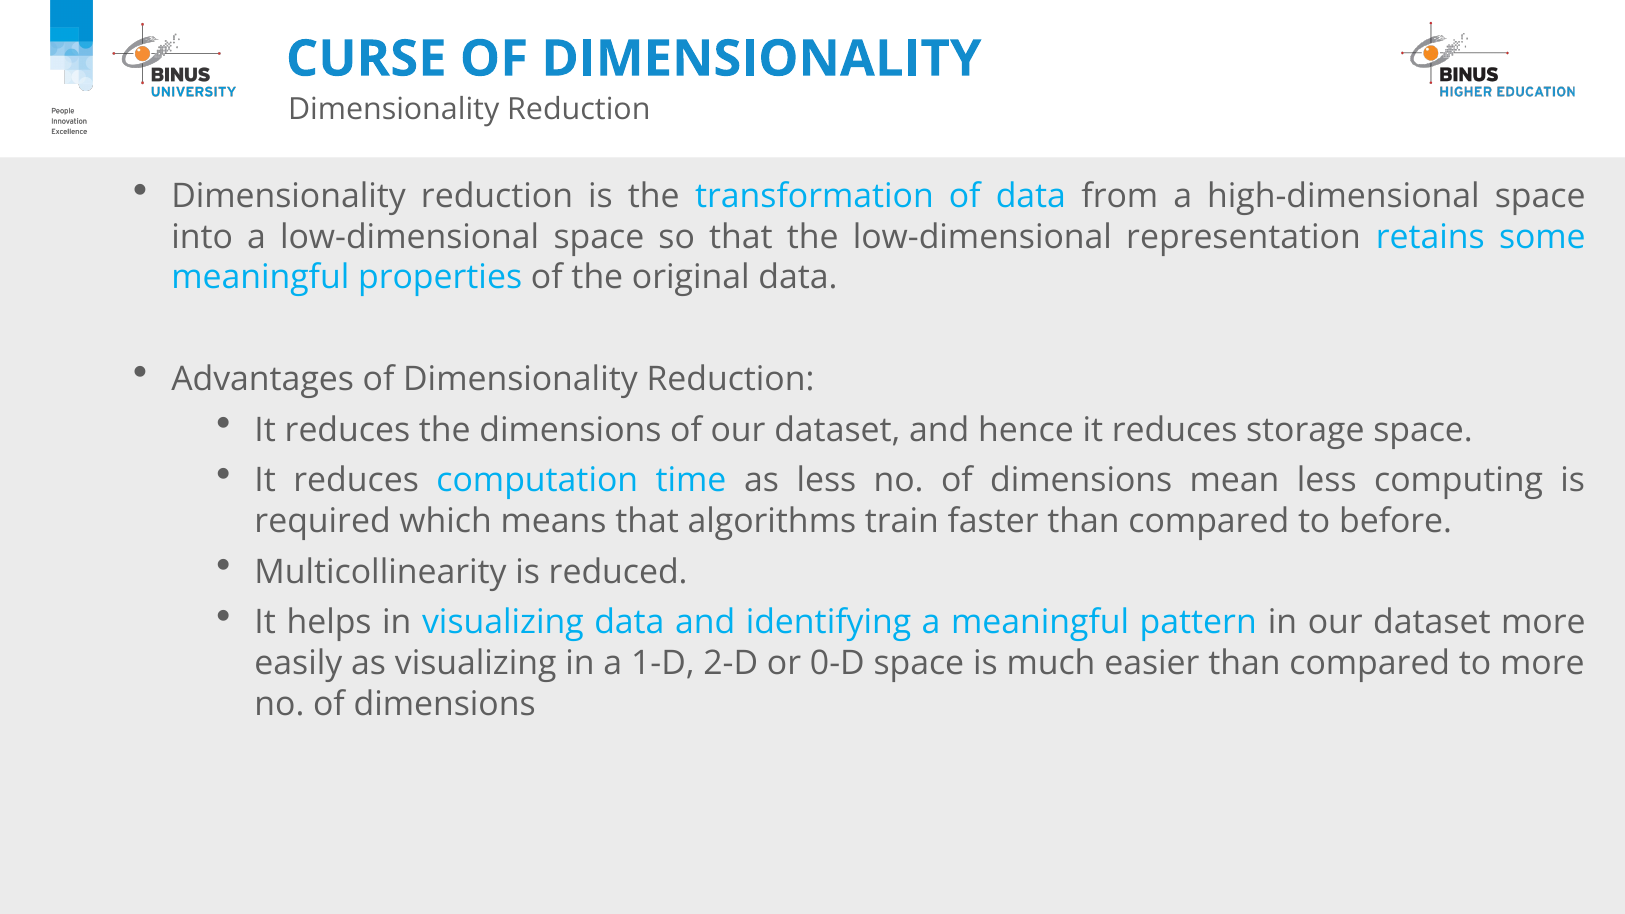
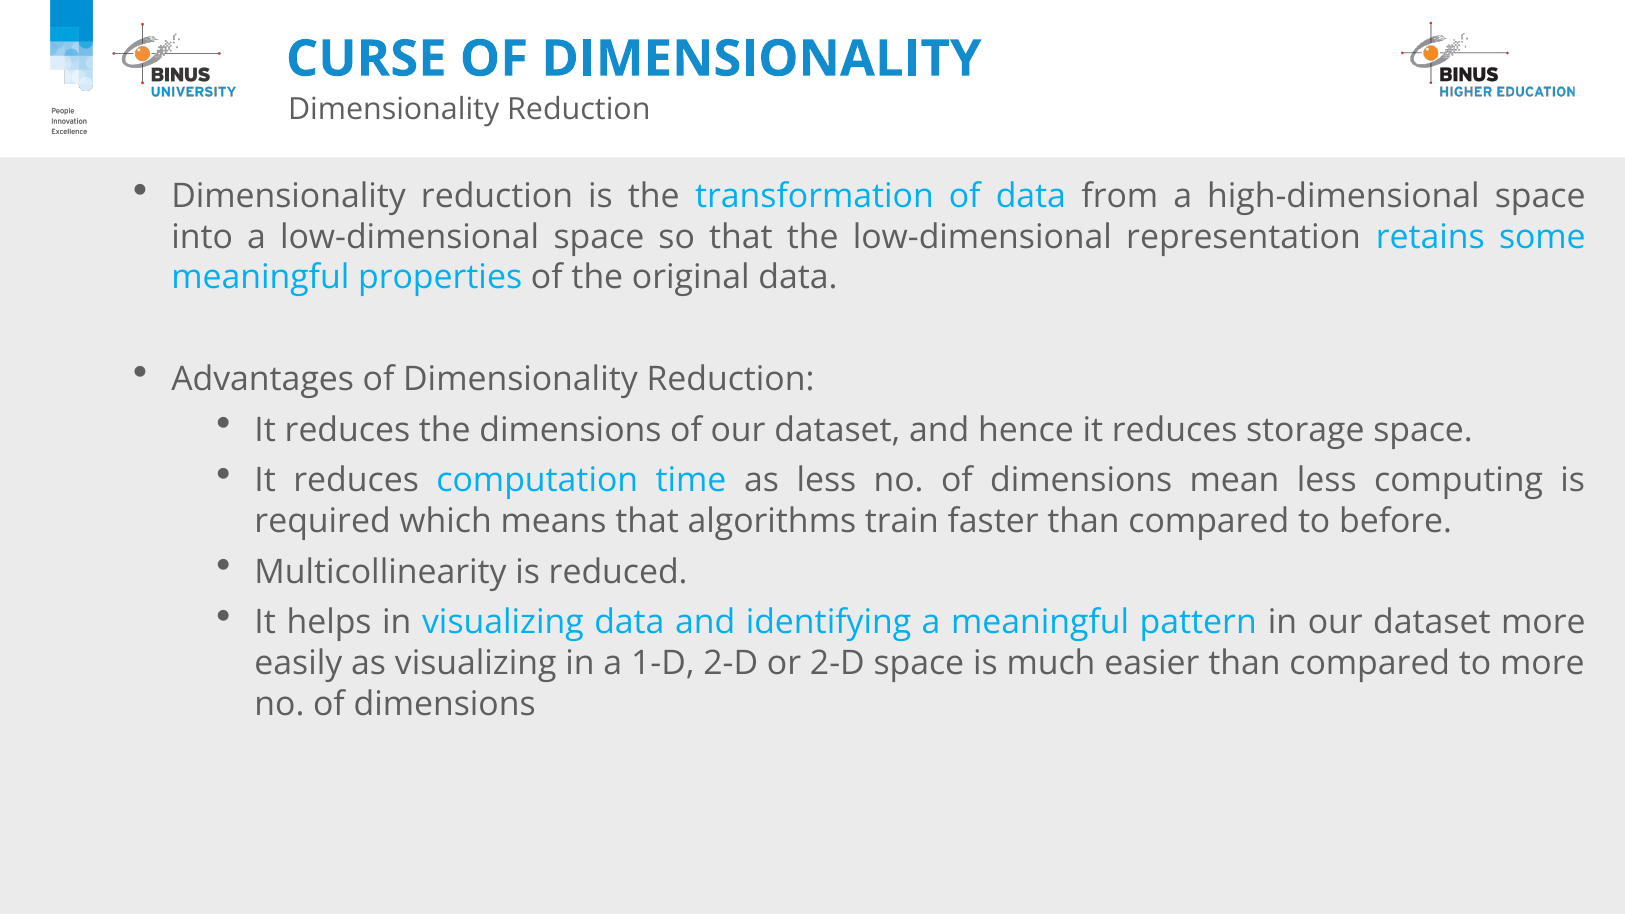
or 0-D: 0-D -> 2-D
